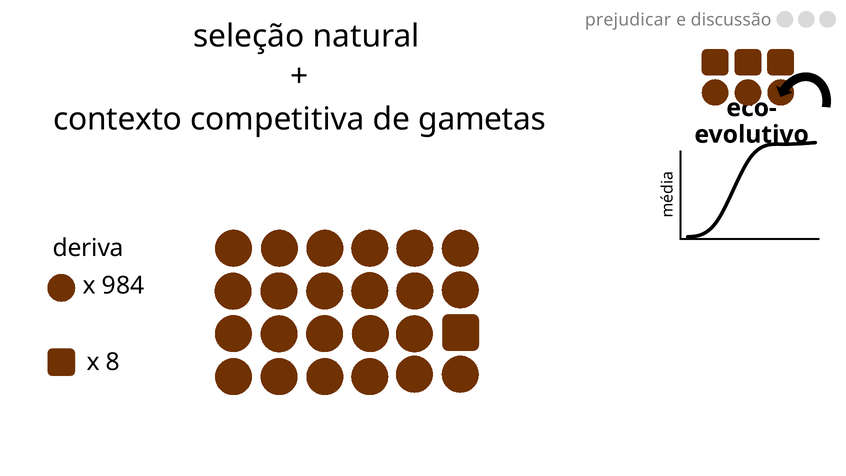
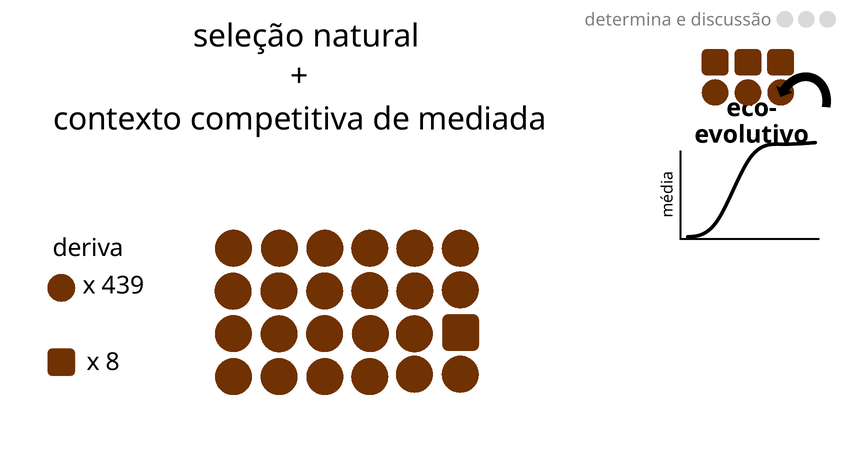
prejudicar: prejudicar -> determina
gametas: gametas -> mediada
984: 984 -> 439
